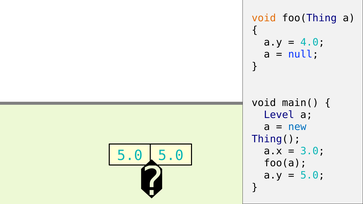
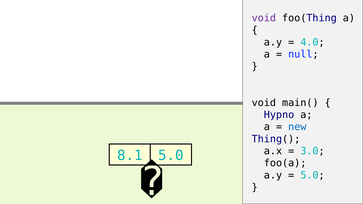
void at (264, 18) colour: orange -> purple
Level: Level -> Hypno
5.0 at (130, 156): 5.0 -> 8.1
